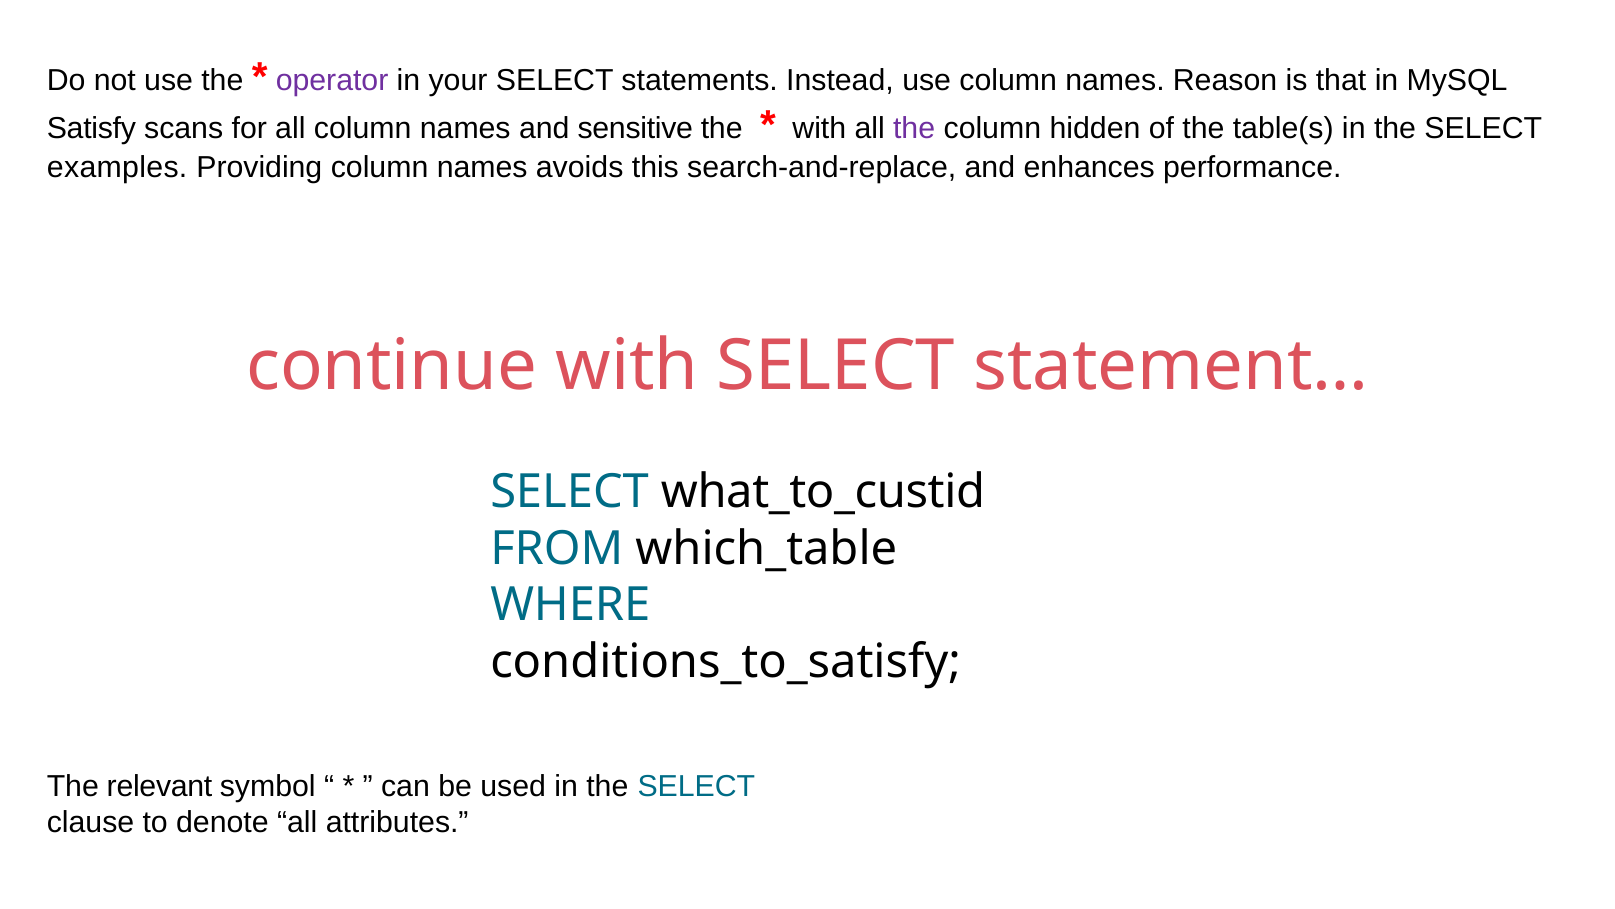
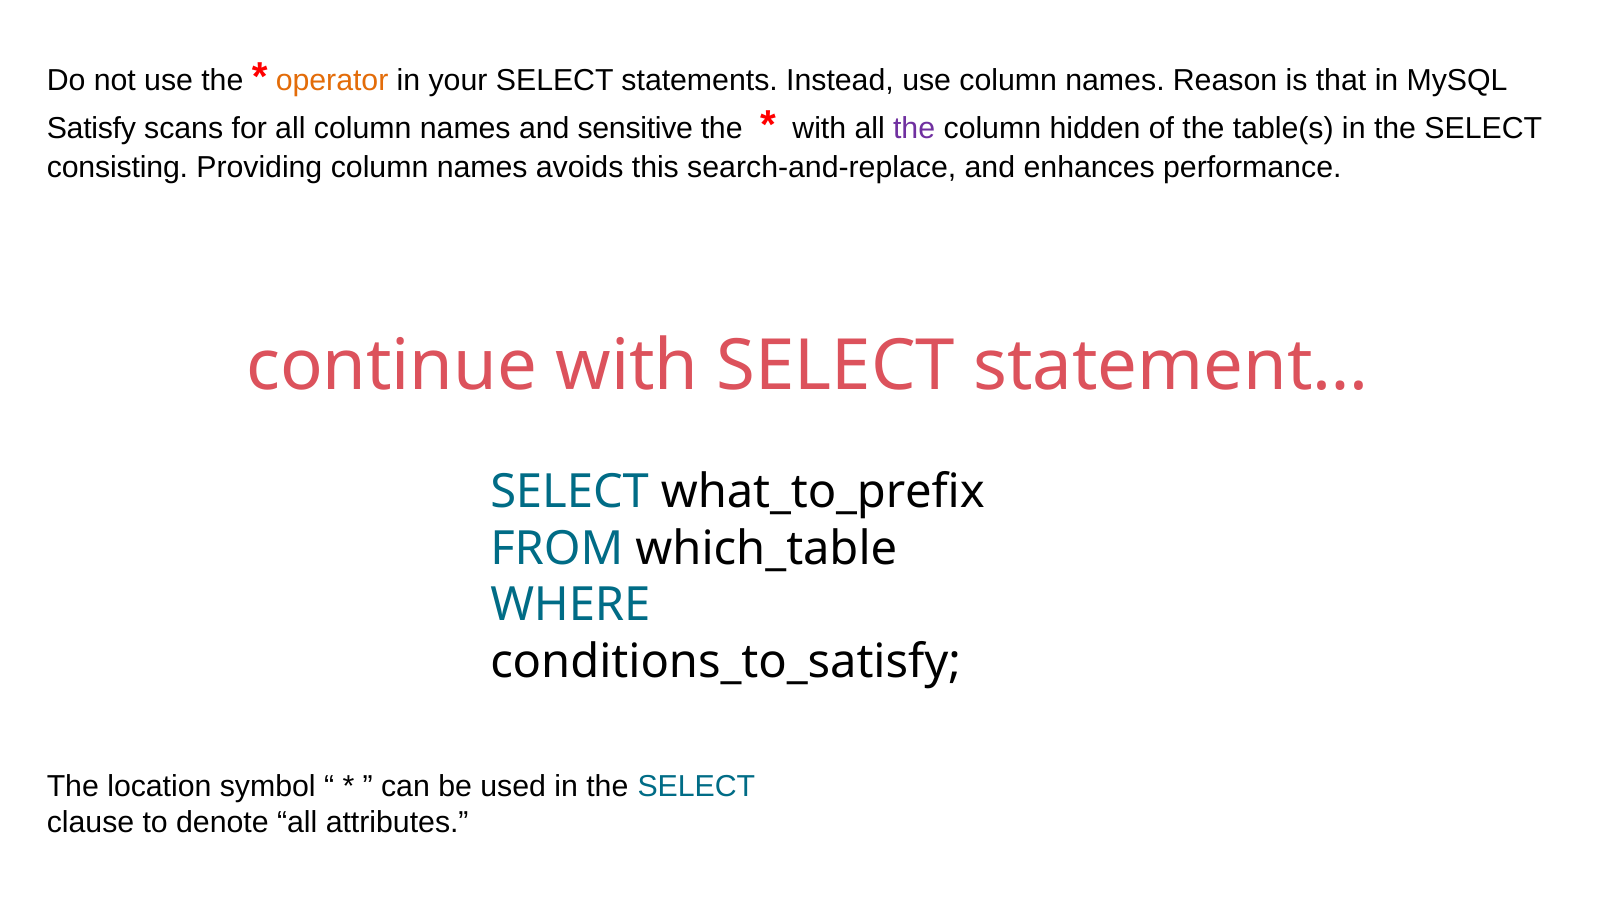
operator colour: purple -> orange
examples: examples -> consisting
what_to_custid: what_to_custid -> what_to_prefix
relevant: relevant -> location
